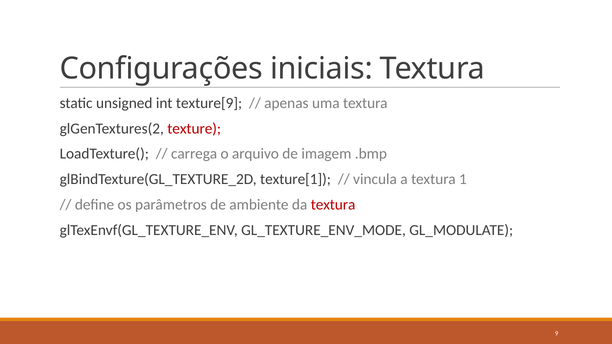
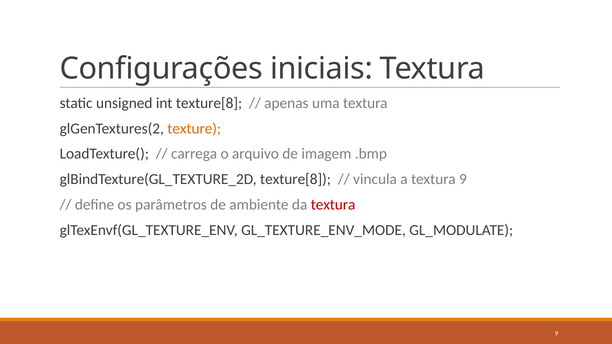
int texture[9: texture[9 -> texture[8
texture colour: red -> orange
glBindTexture(GL_TEXTURE_2D texture[1: texture[1 -> texture[8
textura 1: 1 -> 9
